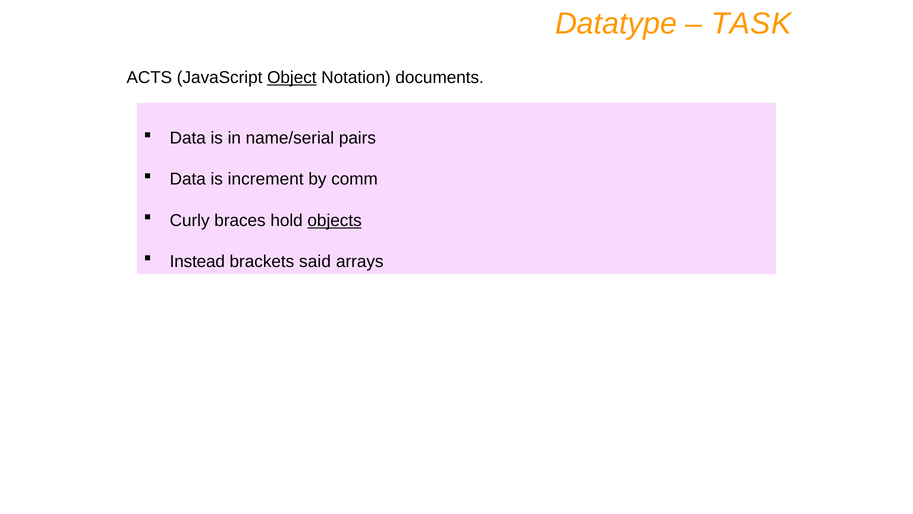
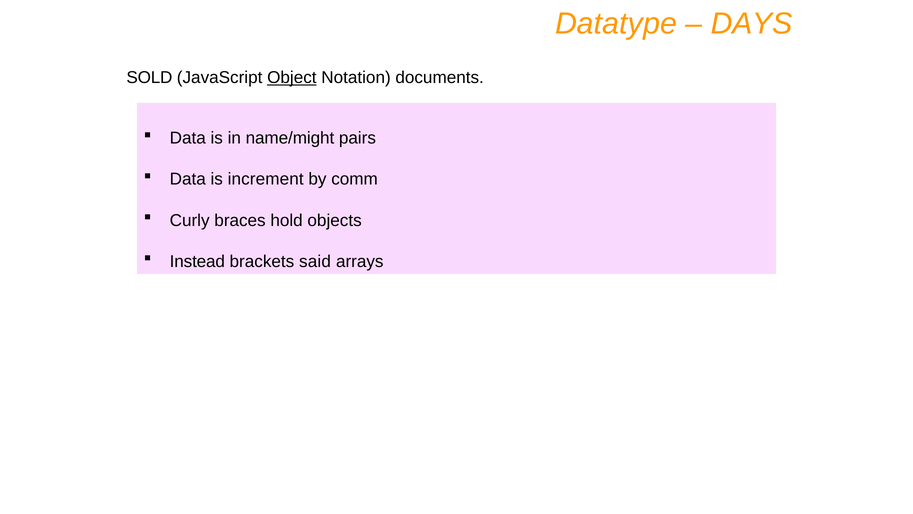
TASK: TASK -> DAYS
ACTS: ACTS -> SOLD
name/serial: name/serial -> name/might
objects underline: present -> none
